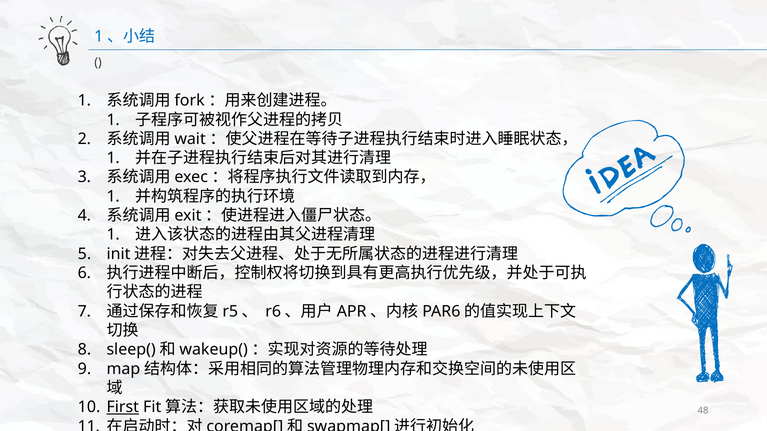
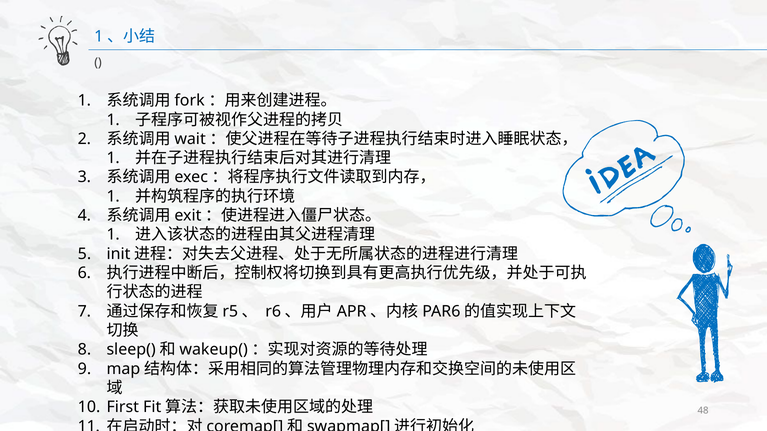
First underline: present -> none
